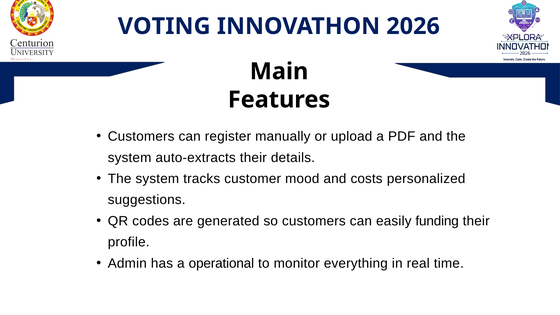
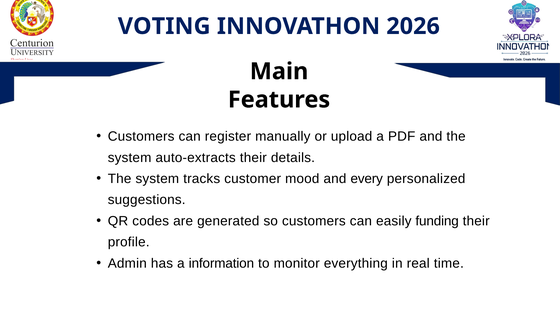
costs: costs -> every
operational: operational -> information
